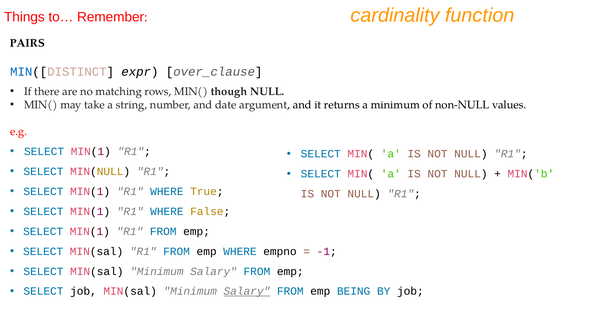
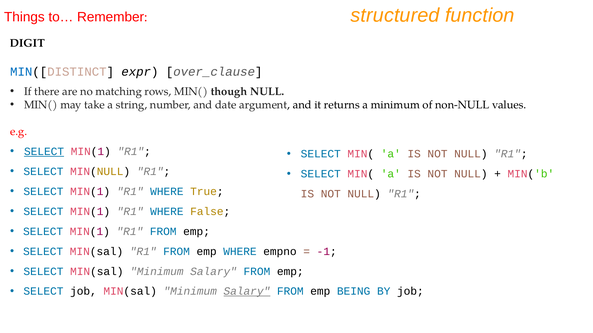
cardinality: cardinality -> structured
PAIRS: PAIRS -> DIGIT
SELECT at (44, 152) underline: none -> present
